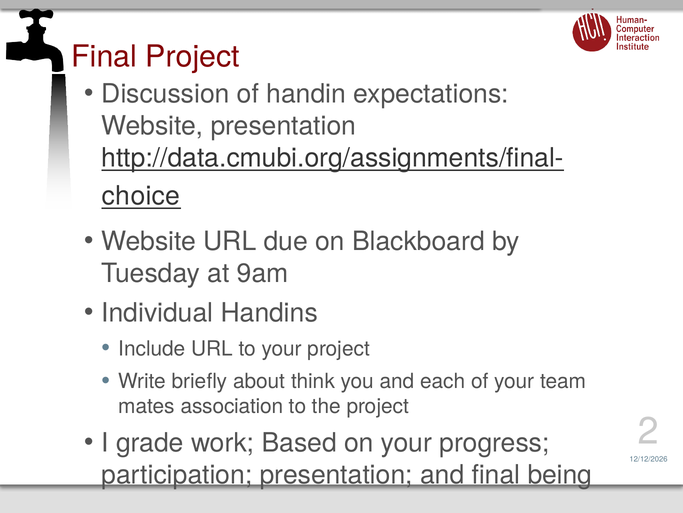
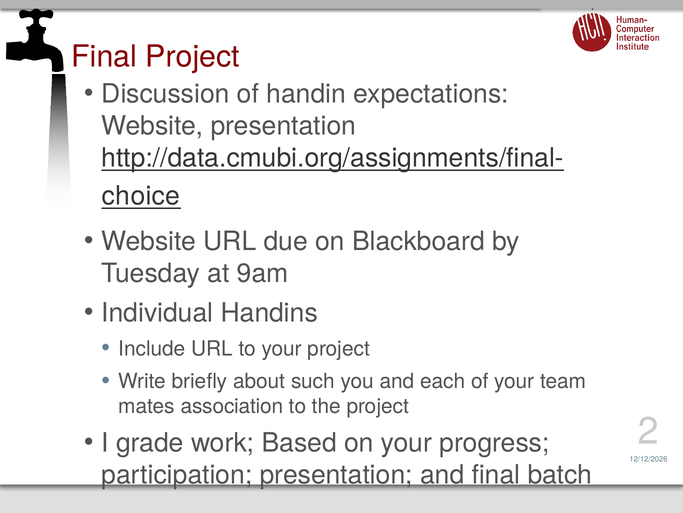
think: think -> such
being: being -> batch
